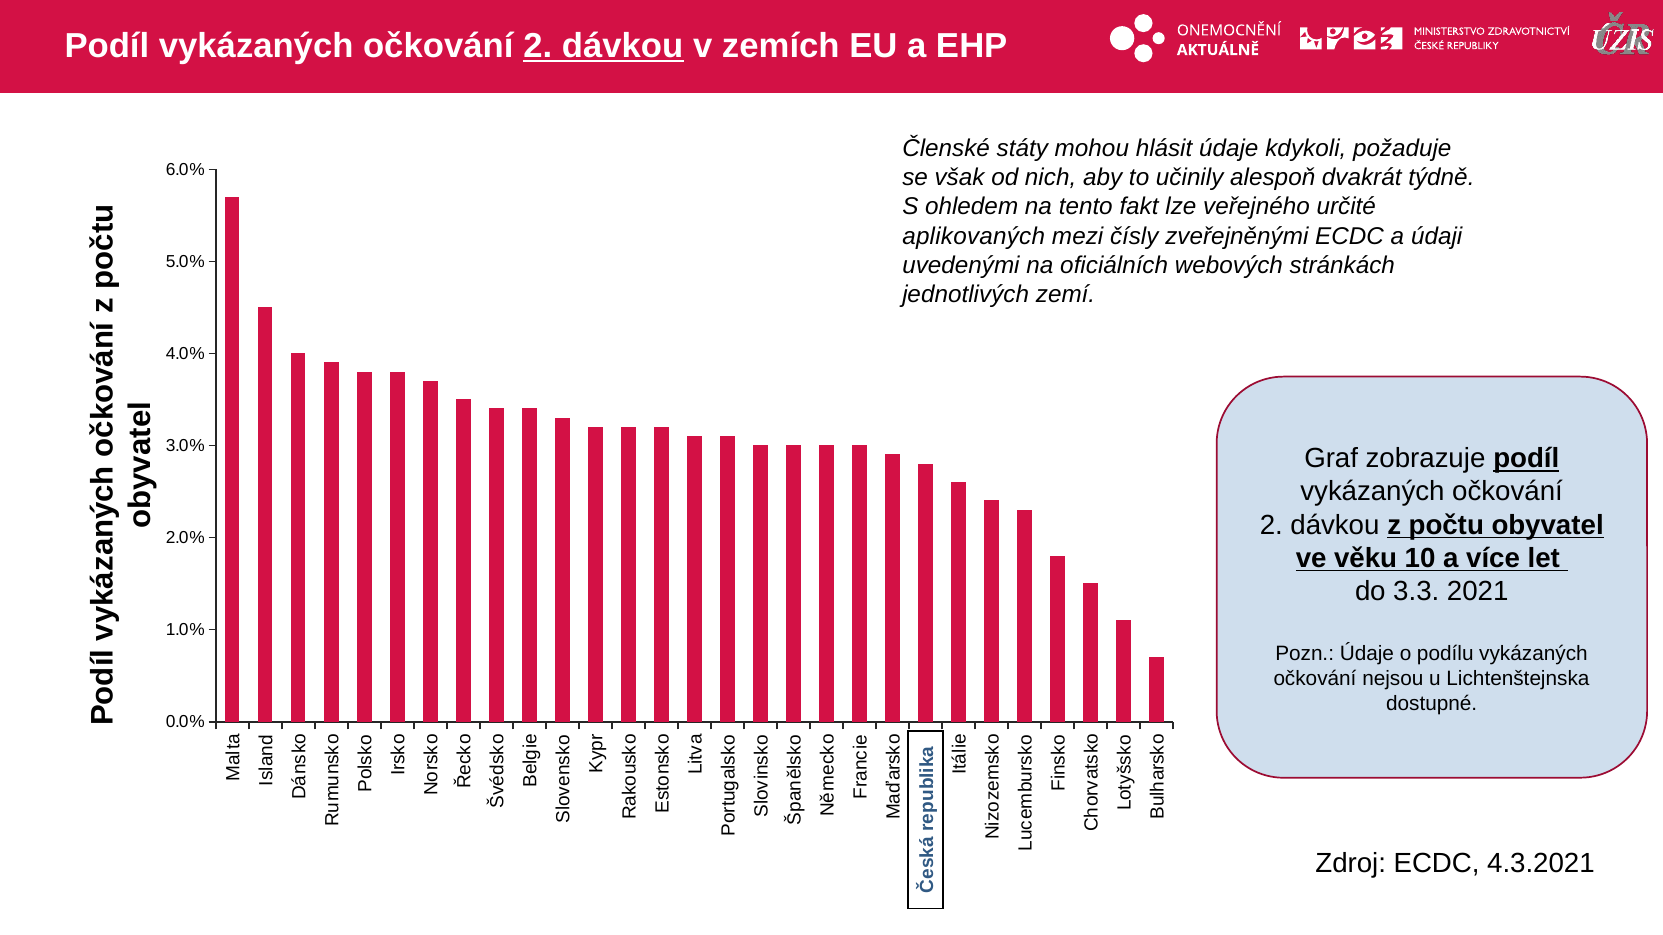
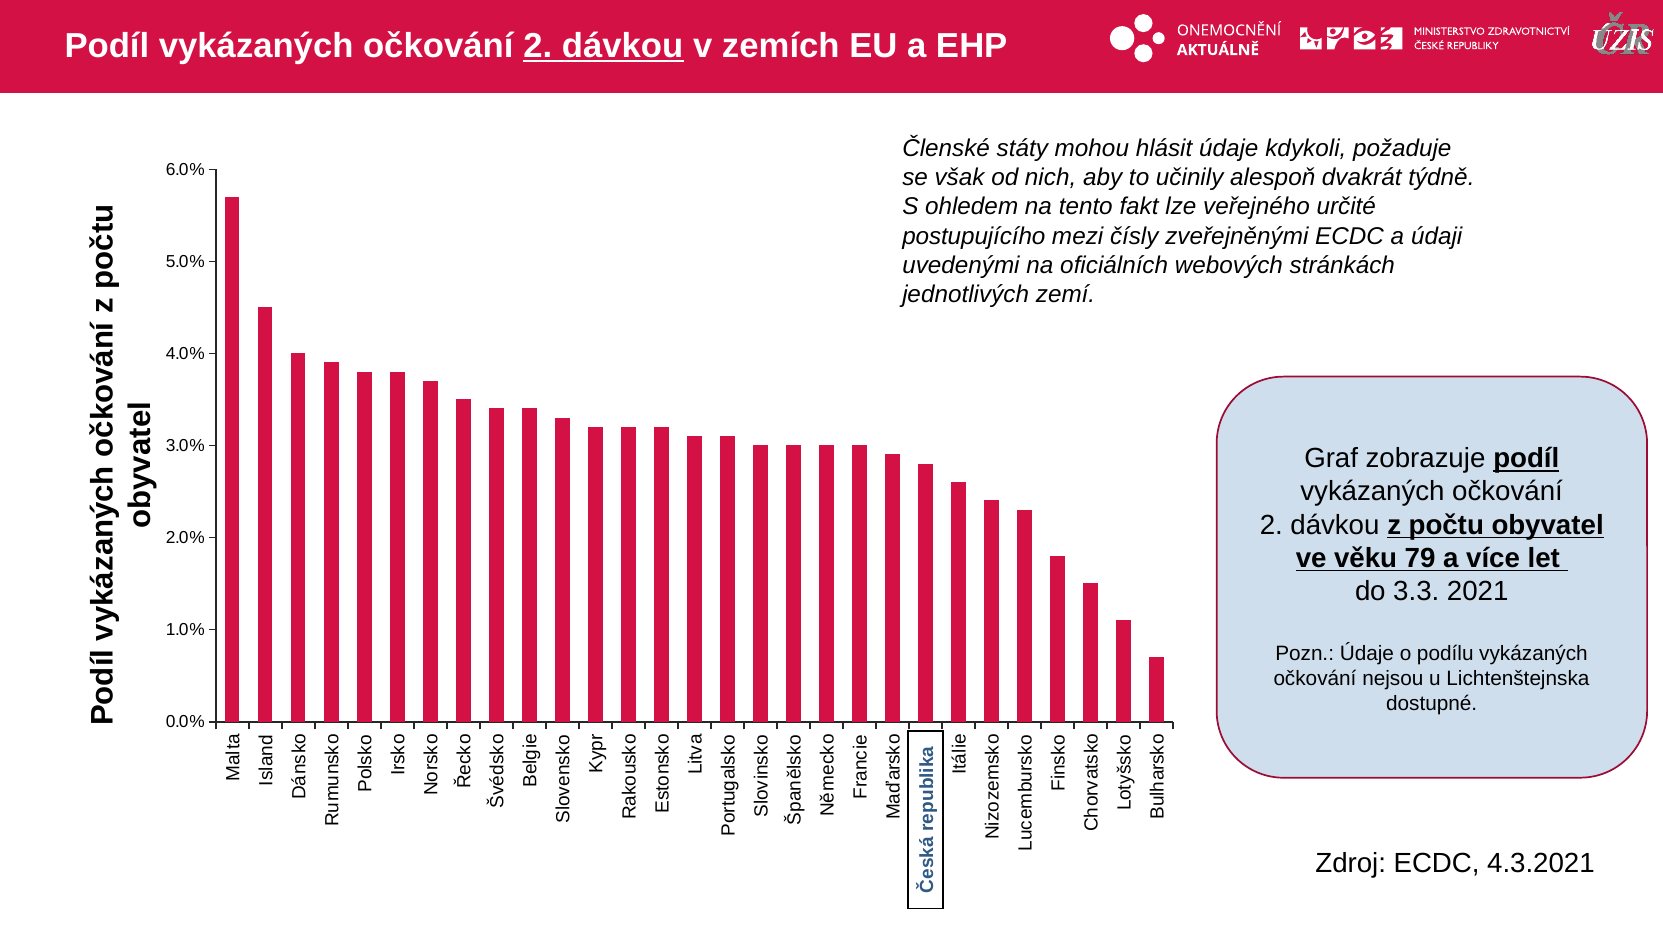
aplikovaných: aplikovaných -> postupujícího
10: 10 -> 79
